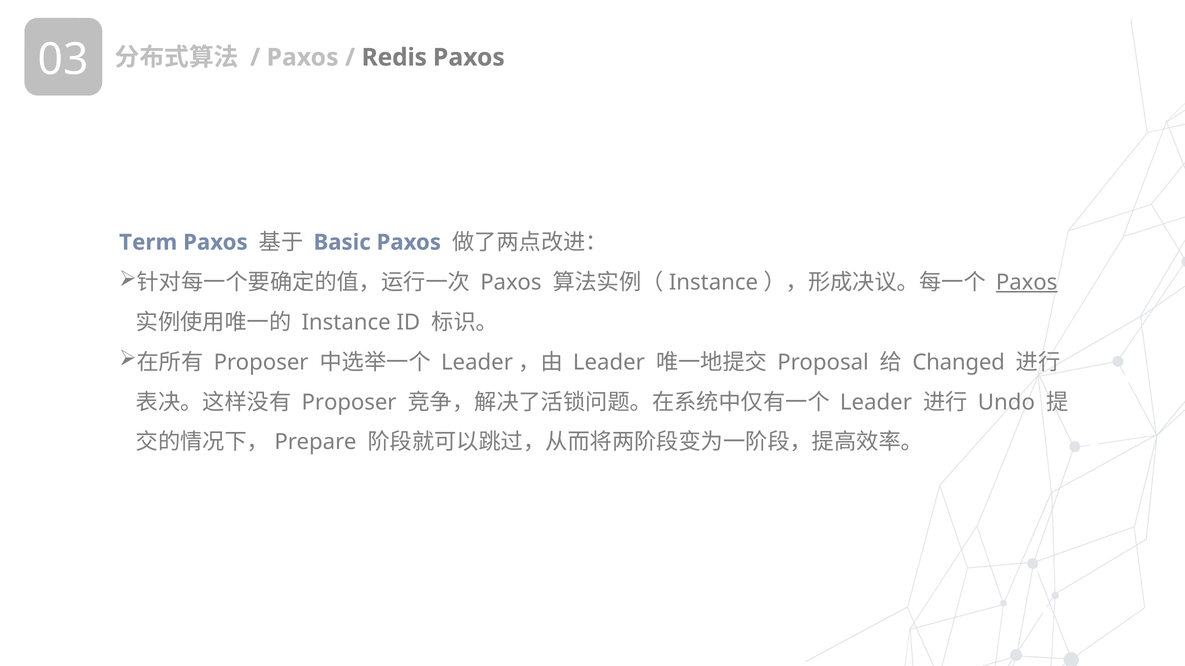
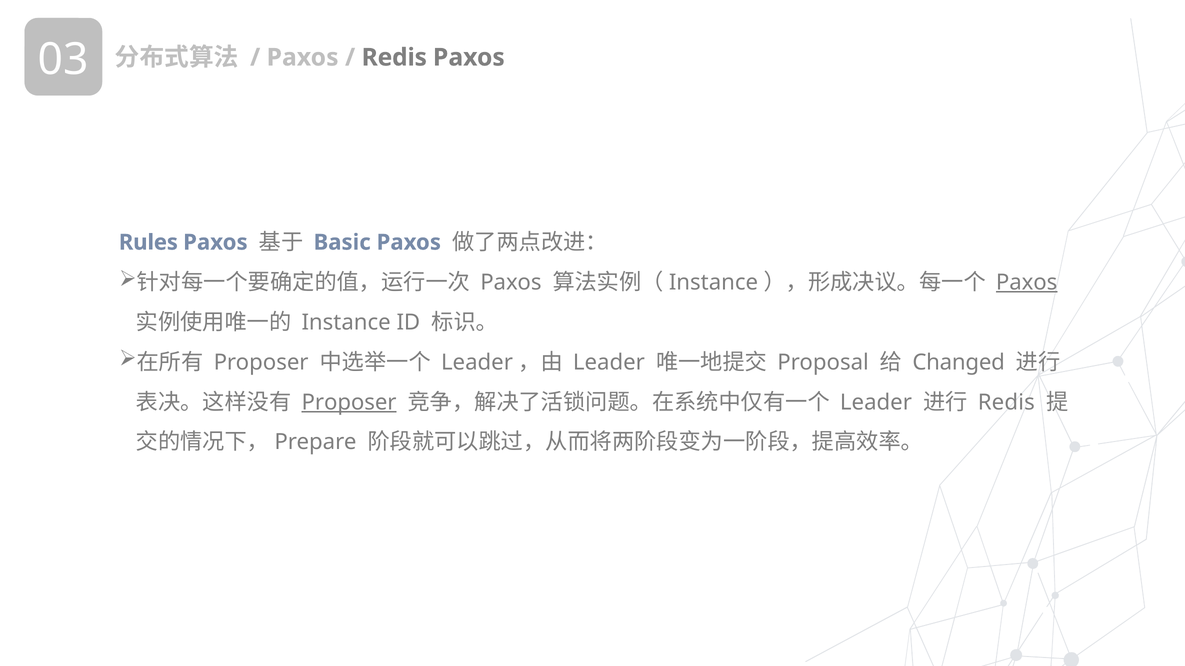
Term: Term -> Rules
Proposer at (349, 403) underline: none -> present
Undo at (1006, 403): Undo -> Redis
